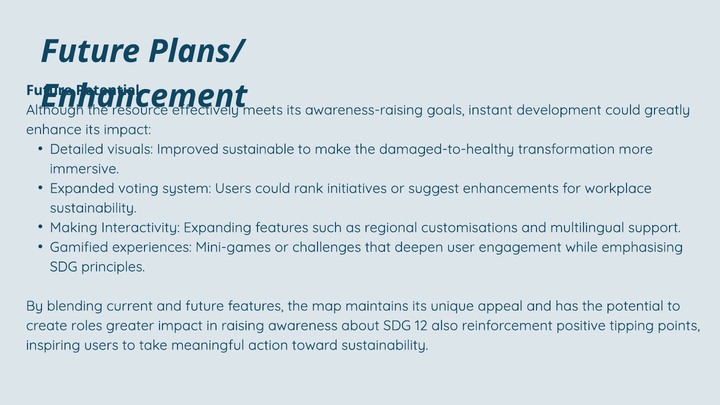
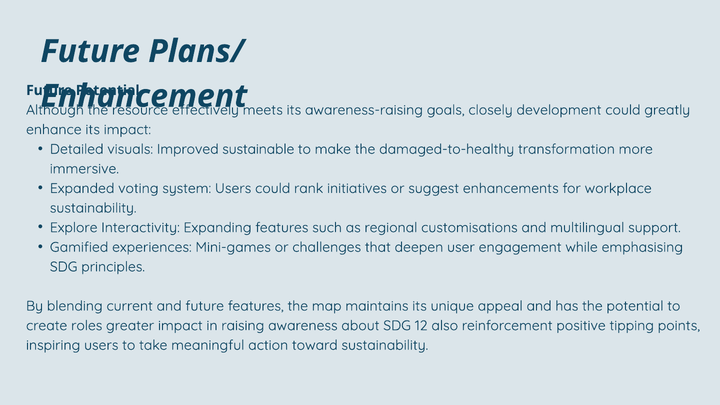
instant: instant -> closely
Making: Making -> Explore
